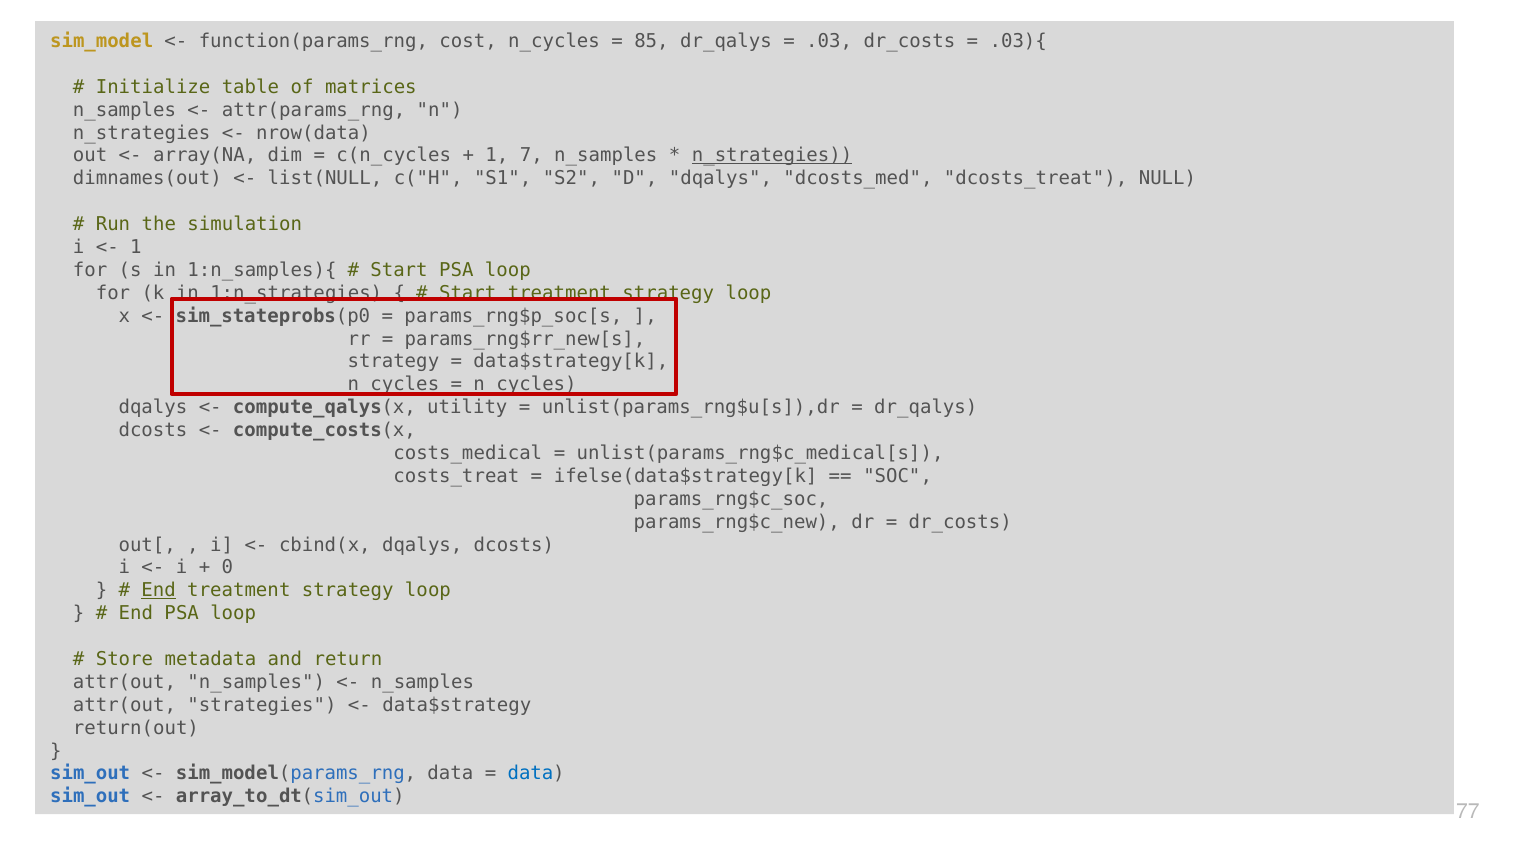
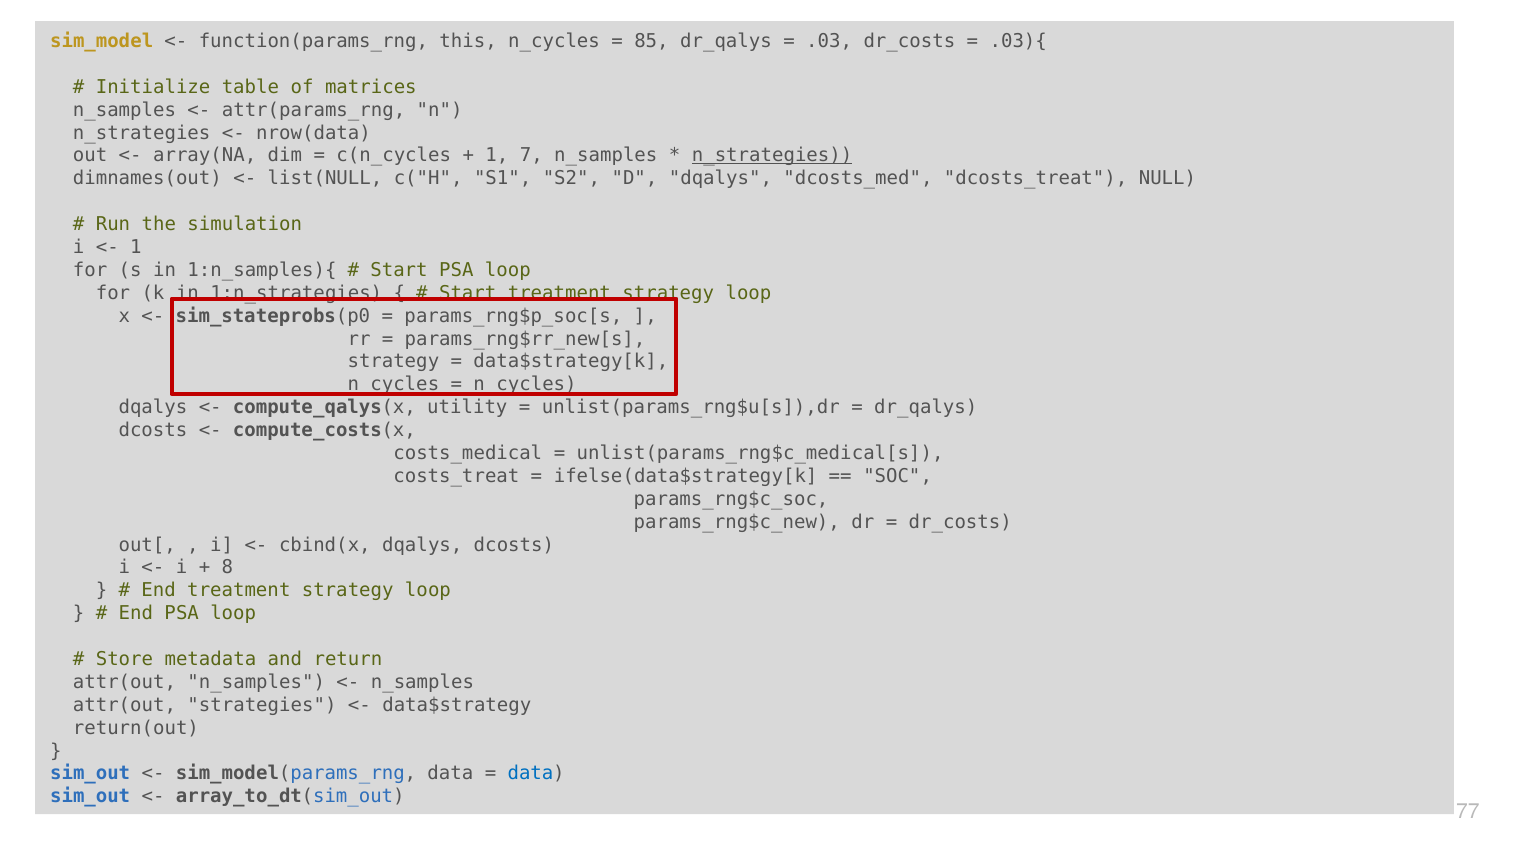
cost: cost -> this
0: 0 -> 8
End at (159, 590) underline: present -> none
